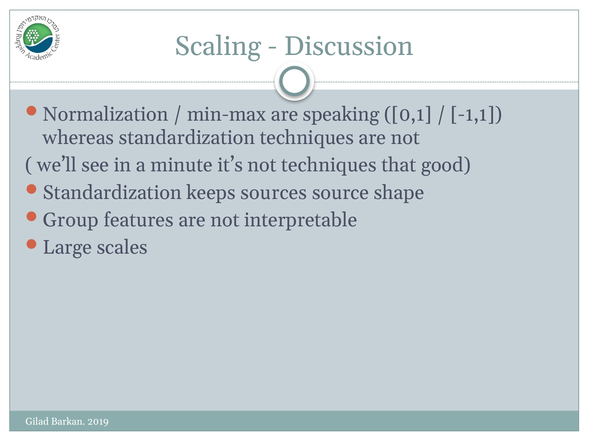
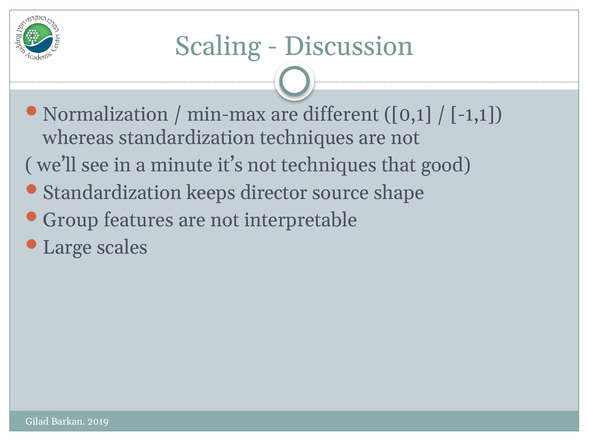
speaking: speaking -> different
sources: sources -> director
